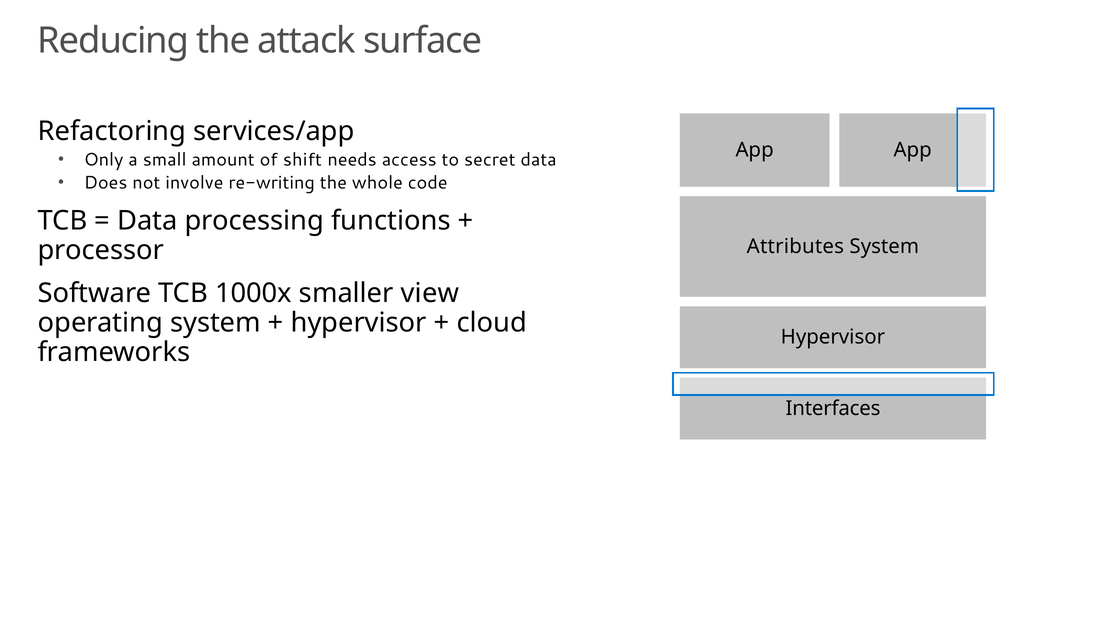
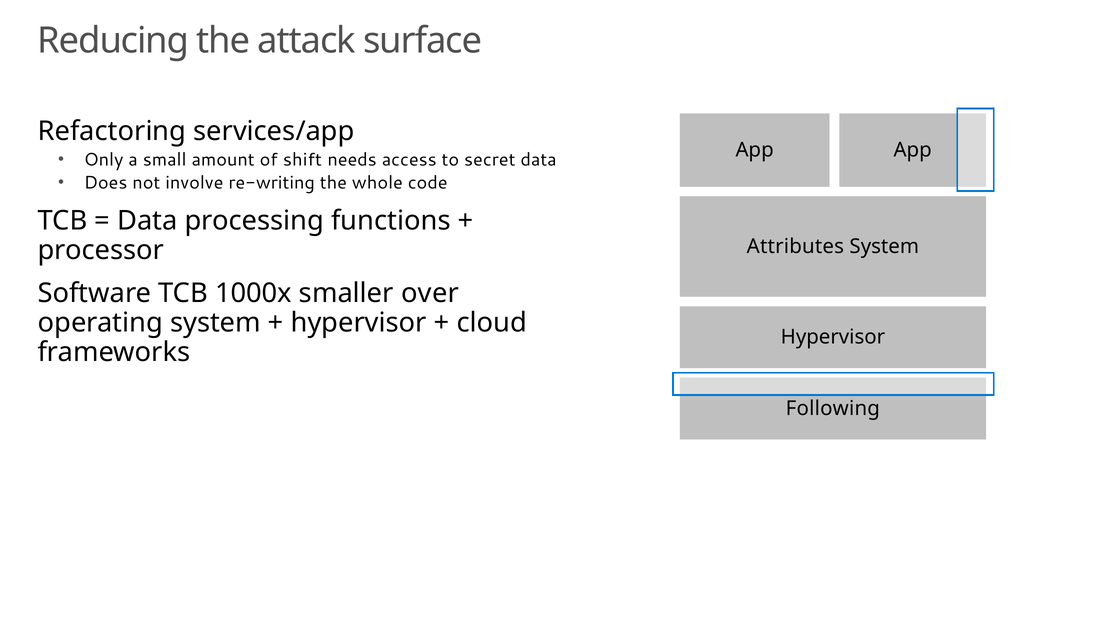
view: view -> over
Interfaces: Interfaces -> Following
